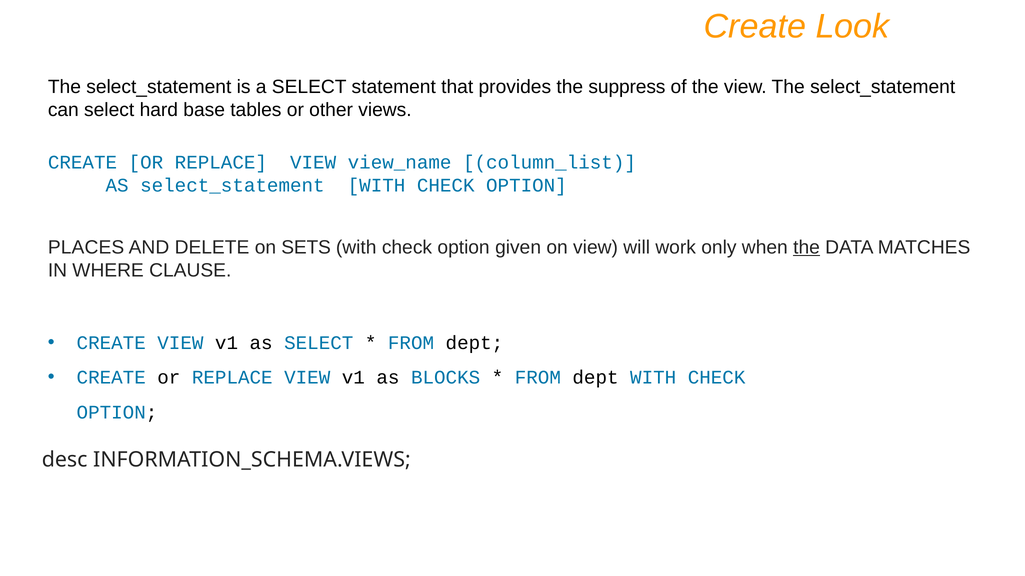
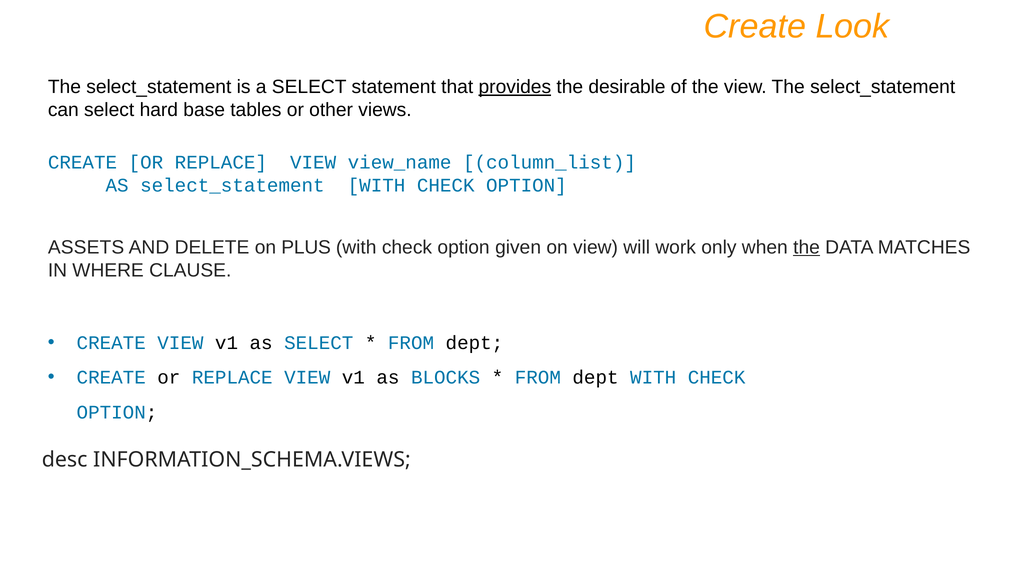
provides underline: none -> present
suppress: suppress -> desirable
PLACES: PLACES -> ASSETS
SETS: SETS -> PLUS
